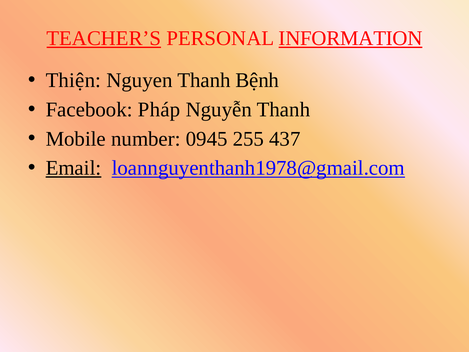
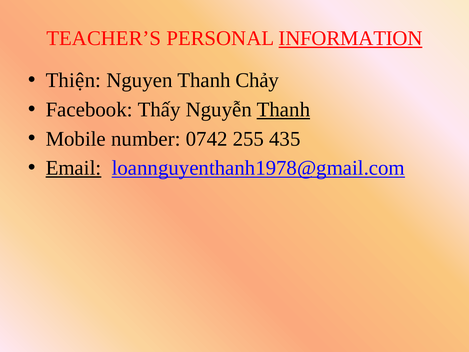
TEACHER’S underline: present -> none
Bệnh: Bệnh -> Chảy
Pháp: Pháp -> Thấy
Thanh at (283, 110) underline: none -> present
0945: 0945 -> 0742
437: 437 -> 435
